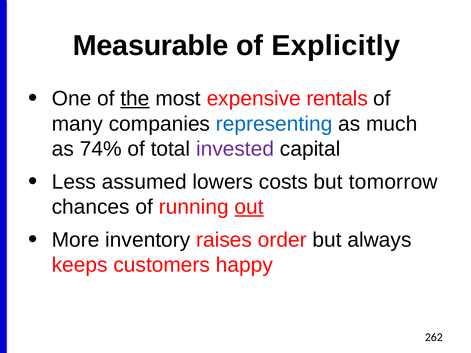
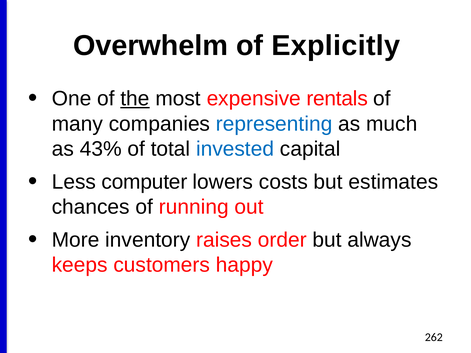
Measurable: Measurable -> Overwhelm
74%: 74% -> 43%
invested colour: purple -> blue
assumed: assumed -> computer
tomorrow: tomorrow -> estimates
out underline: present -> none
